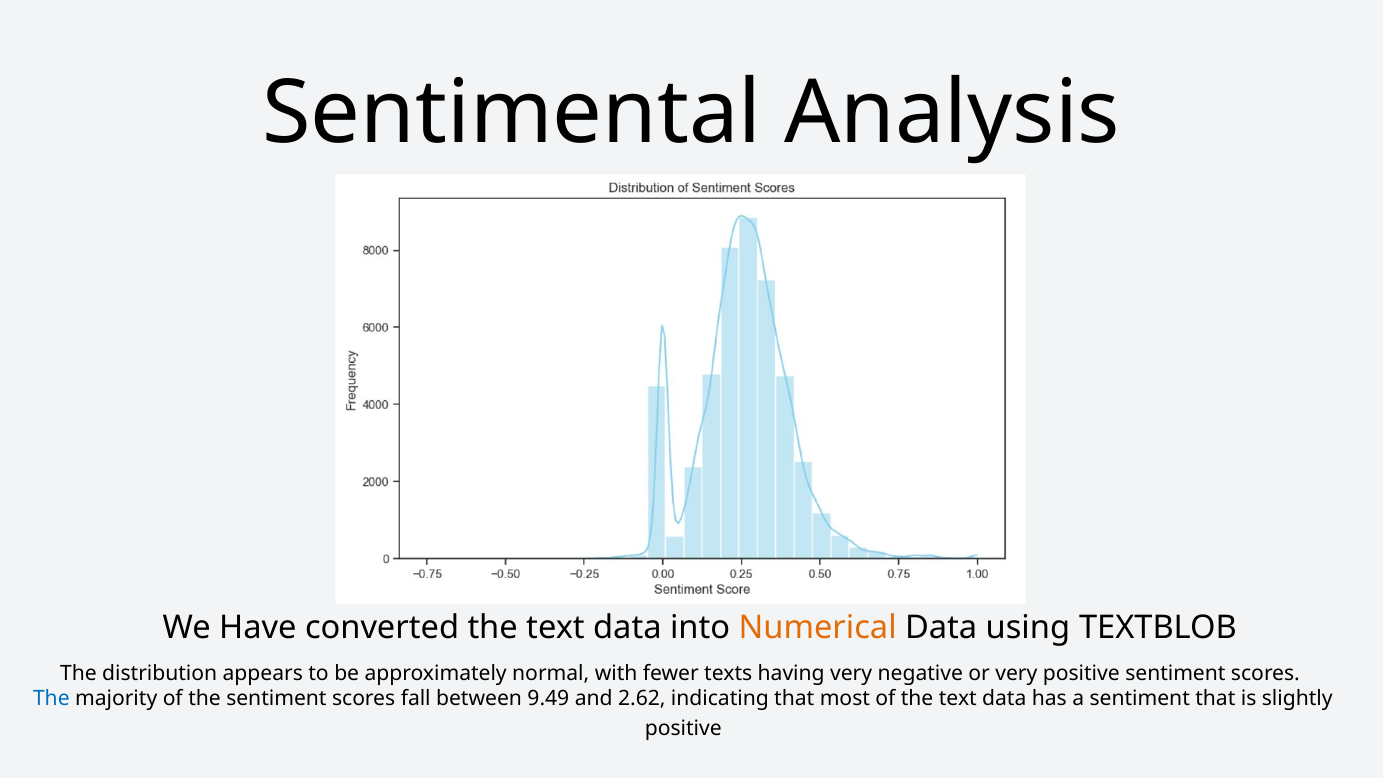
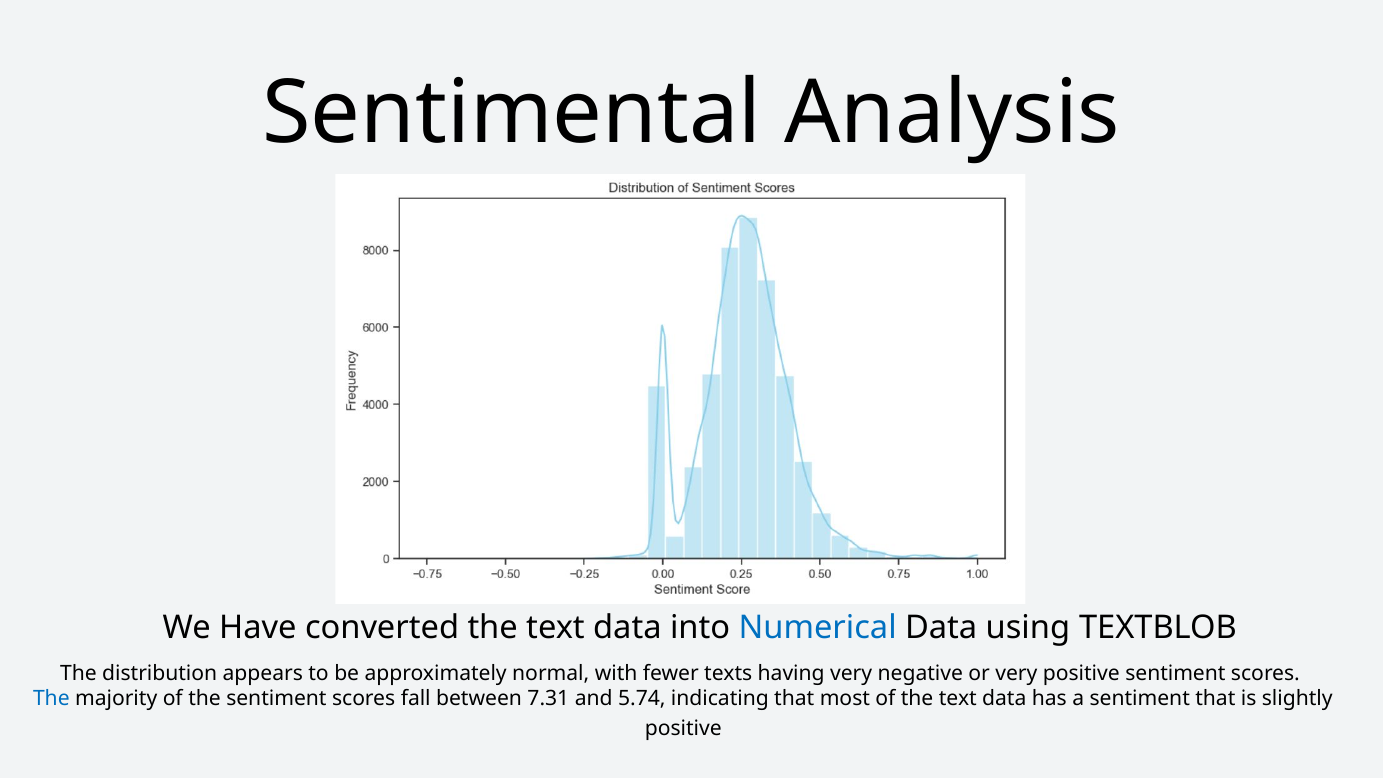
Numerical colour: orange -> blue
9.49: 9.49 -> 7.31
2.62: 2.62 -> 5.74
